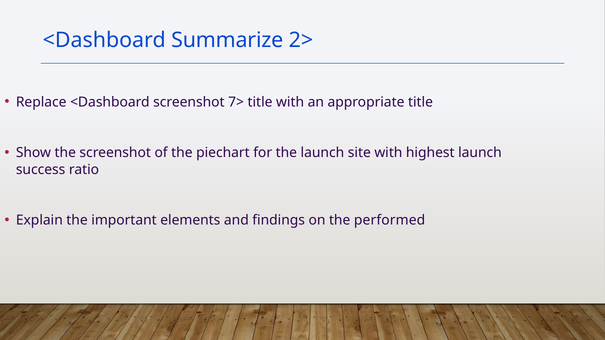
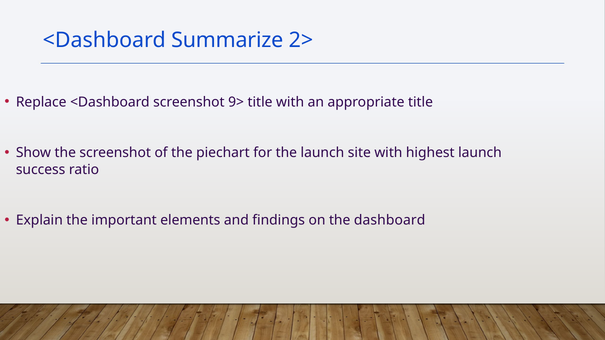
7>: 7> -> 9>
performed: performed -> dashboard
